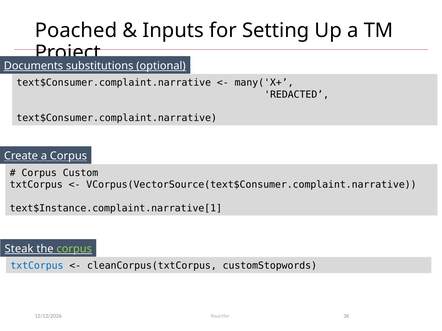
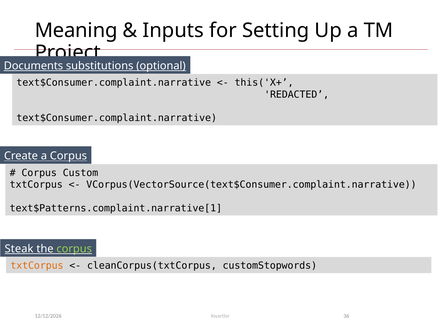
Poached: Poached -> Meaning
many('X+: many('X+ -> this('X+
text$Instance.complaint.narrative[1: text$Instance.complaint.narrative[1 -> text$Patterns.complaint.narrative[1
txtCorpus at (37, 266) colour: blue -> orange
